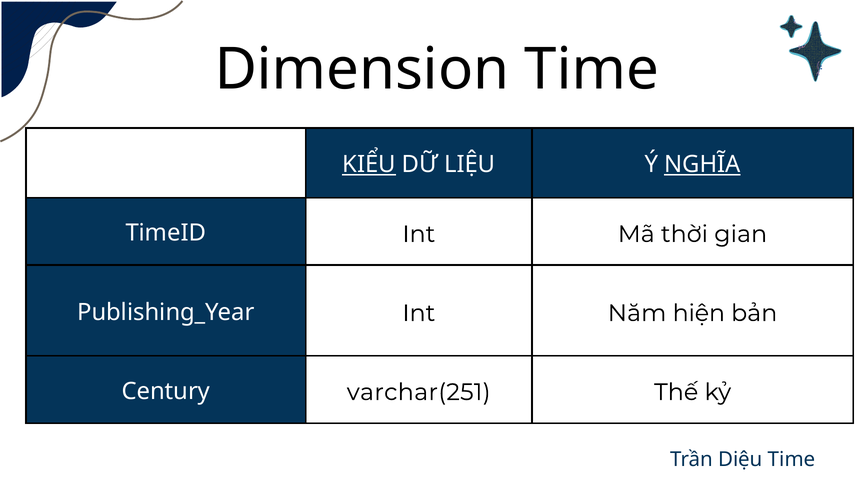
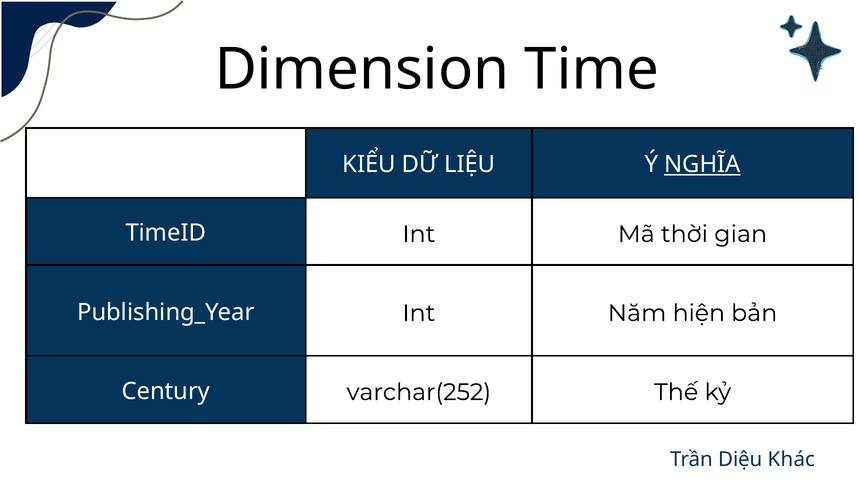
KIỂU underline: present -> none
varchar(251: varchar(251 -> varchar(252
Diệu Time: Time -> Khác
